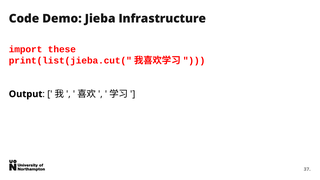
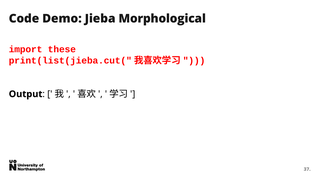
Infrastructure: Infrastructure -> Morphological
